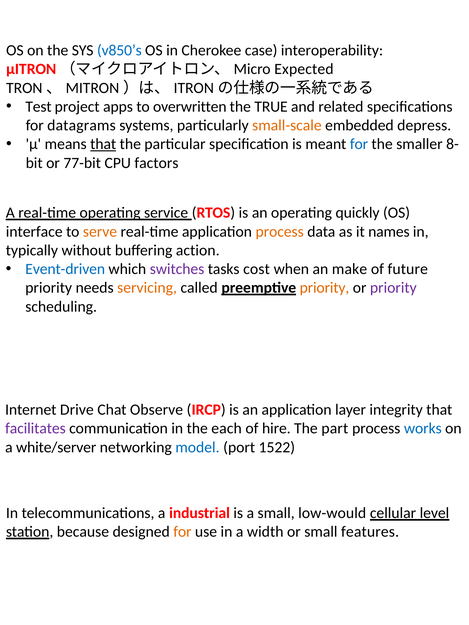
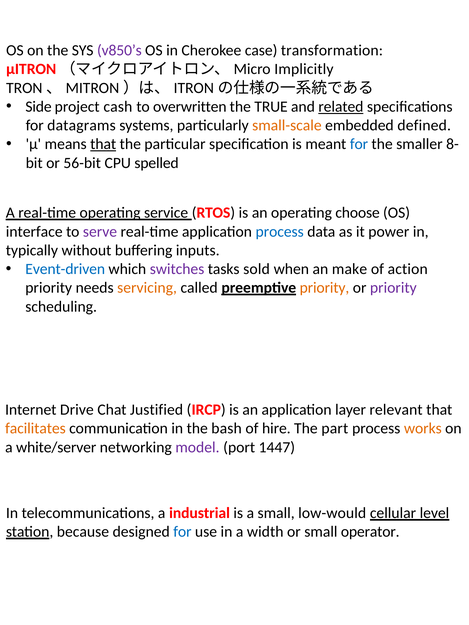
v850’s colour: blue -> purple
interoperability: interoperability -> transformation
Expected: Expected -> Implicitly
Test: Test -> Side
apps: apps -> cash
related underline: none -> present
depress: depress -> defined
77-bit: 77-bit -> 56-bit
factors: factors -> spelled
quickly: quickly -> choose
serve colour: orange -> purple
process at (280, 232) colour: orange -> blue
names: names -> power
action: action -> inputs
cost: cost -> sold
future: future -> action
Observe: Observe -> Justified
integrity: integrity -> relevant
facilitates colour: purple -> orange
each: each -> bash
works colour: blue -> orange
model colour: blue -> purple
1522: 1522 -> 1447
for at (182, 532) colour: orange -> blue
features: features -> operator
